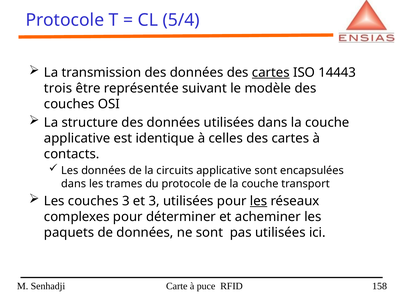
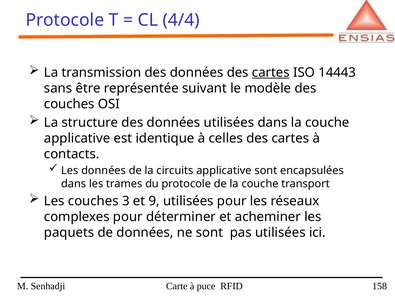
5/4: 5/4 -> 4/4
trois: trois -> sans
et 3: 3 -> 9
les at (259, 201) underline: present -> none
